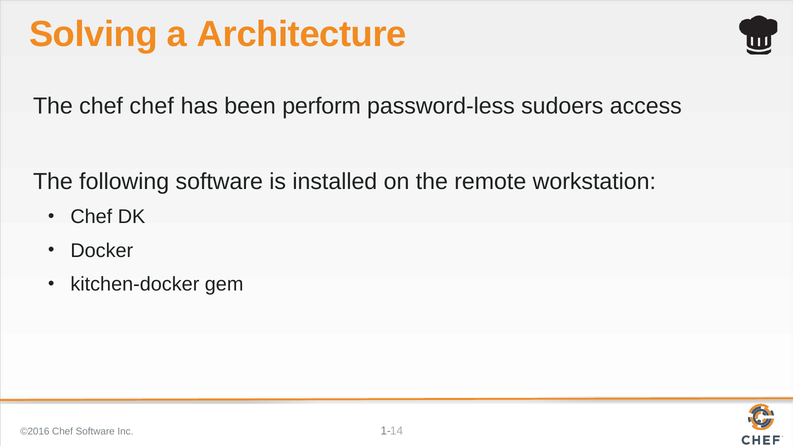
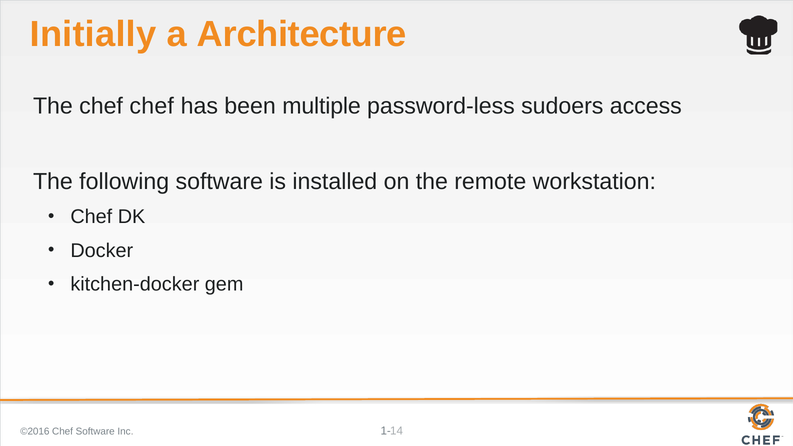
Solving: Solving -> Initially
perform: perform -> multiple
